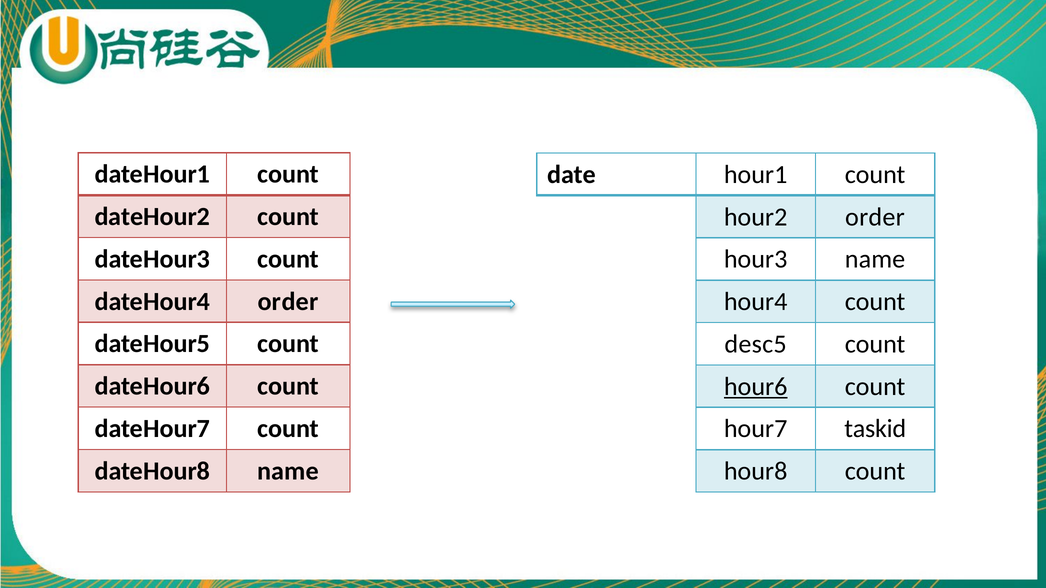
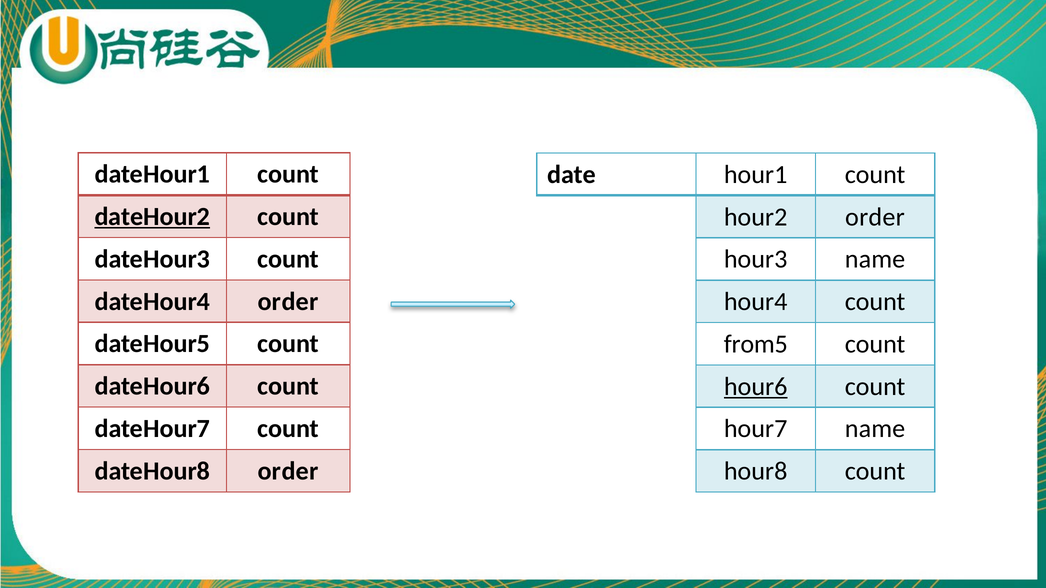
dateHour2 underline: none -> present
desc5: desc5 -> from5
hour7 taskid: taskid -> name
dateHour8 name: name -> order
